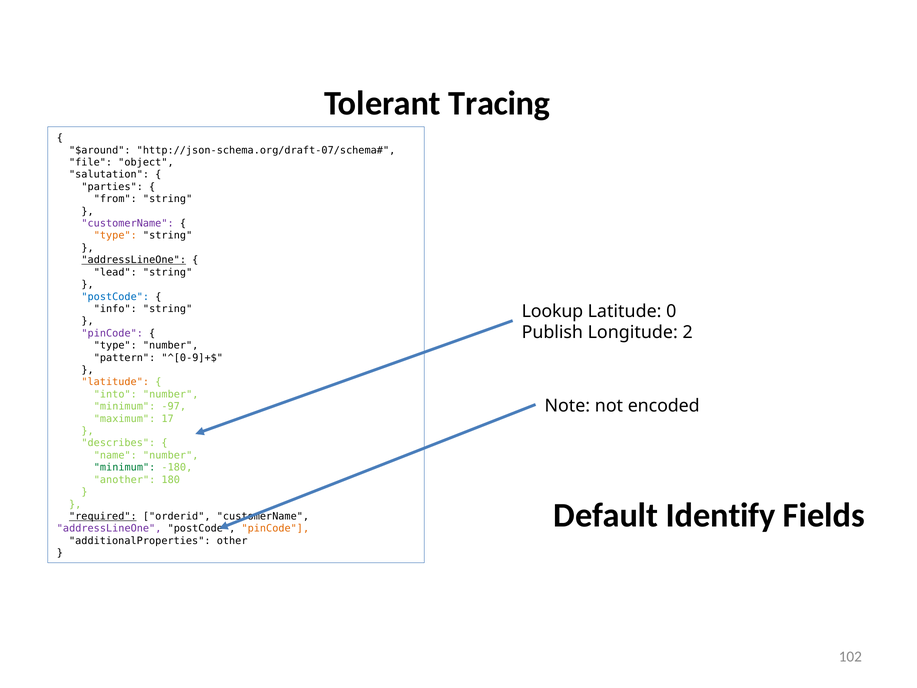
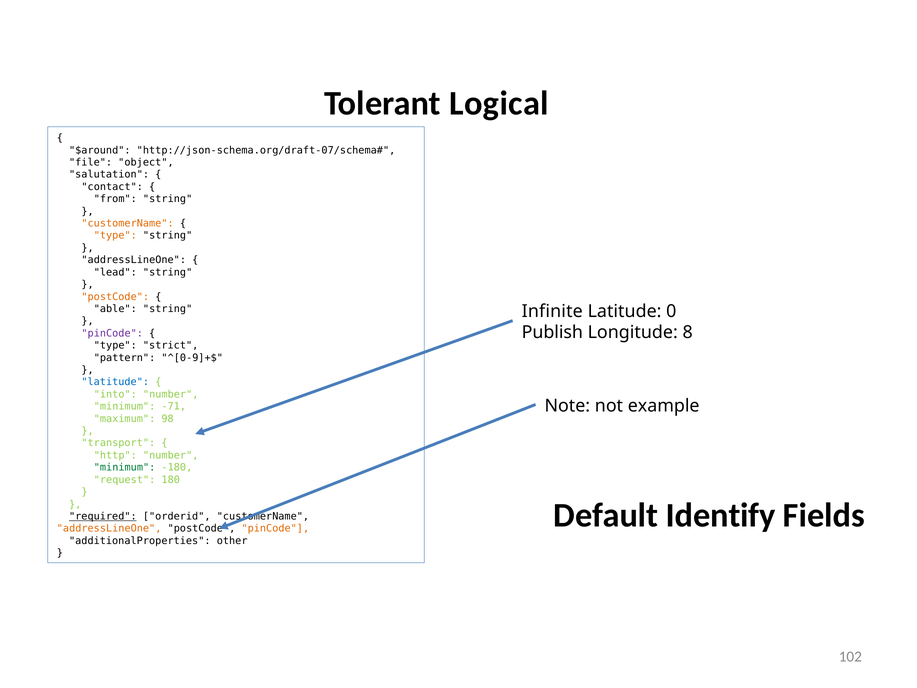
Tracing: Tracing -> Logical
parties: parties -> contact
customerName at (128, 223) colour: purple -> orange
addressLineOne at (134, 260) underline: present -> none
postCode at (115, 297) colour: blue -> orange
info: info -> able
Lookup: Lookup -> Infinite
2: 2 -> 8
type number: number -> strict
latitude at (115, 382) colour: orange -> blue
encoded: encoded -> example
-97: -97 -> -71
17: 17 -> 98
describes: describes -> transport
name: name -> http
another: another -> request
addressLineOne at (109, 528) colour: purple -> orange
